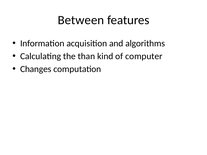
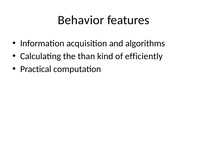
Between: Between -> Behavior
computer: computer -> efficiently
Changes: Changes -> Practical
